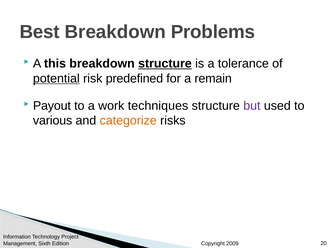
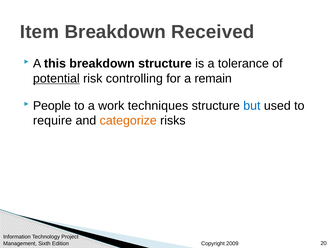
Best: Best -> Item
Problems: Problems -> Received
structure at (165, 63) underline: present -> none
predefined: predefined -> controlling
Payout: Payout -> People
but colour: purple -> blue
various: various -> require
